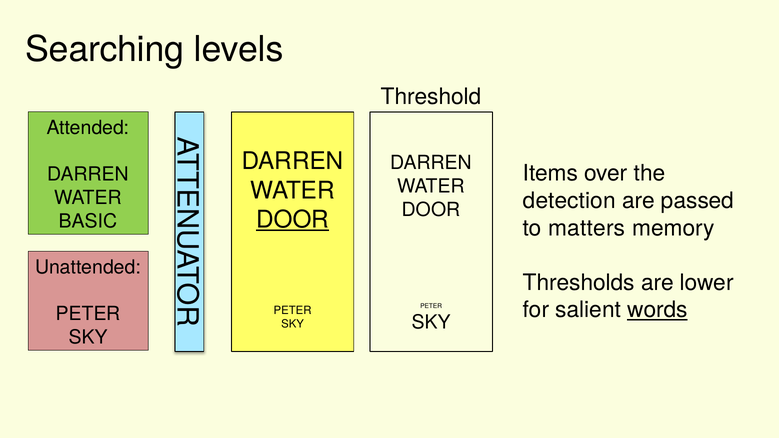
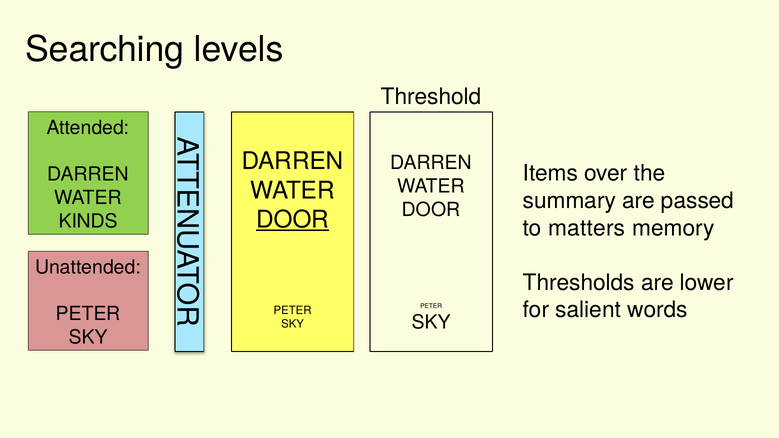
detection: detection -> summary
BASIC: BASIC -> KINDS
words underline: present -> none
